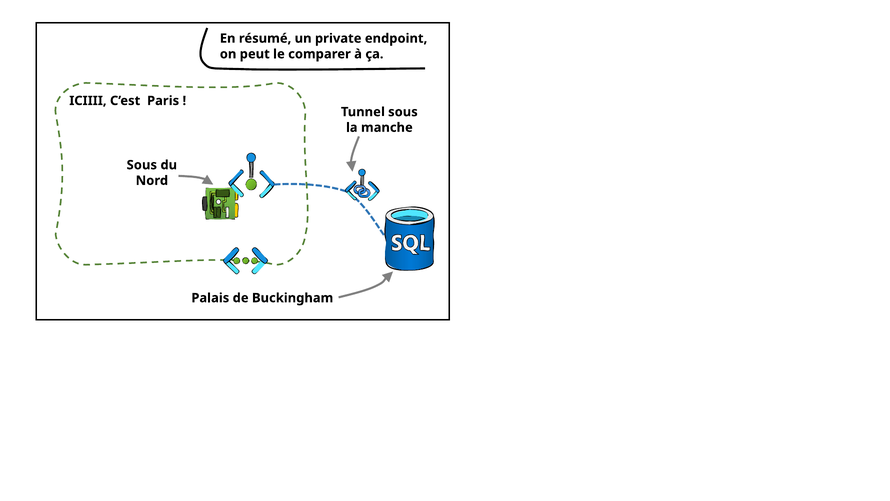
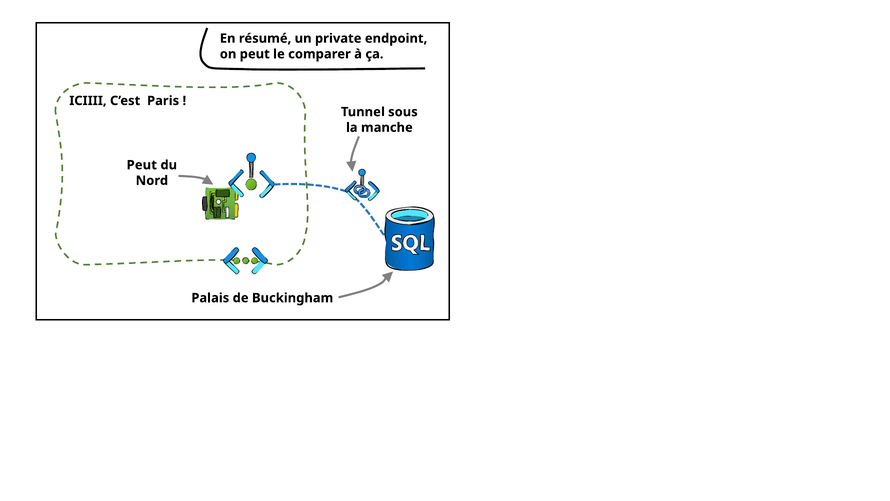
Sous at (142, 165): Sous -> Peut
